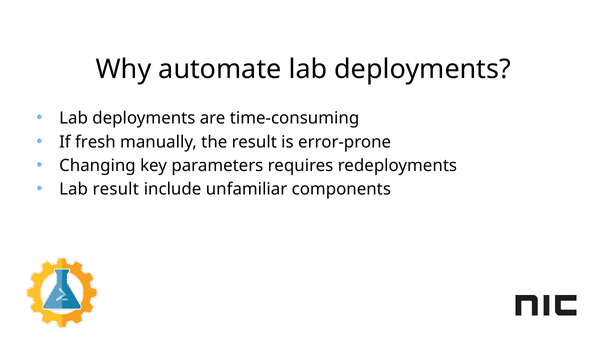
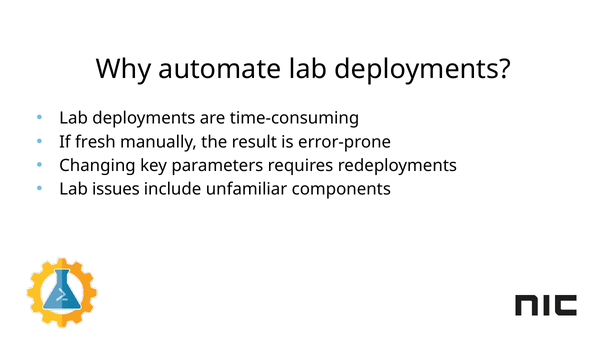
Lab result: result -> issues
